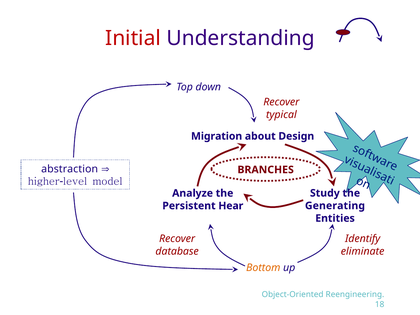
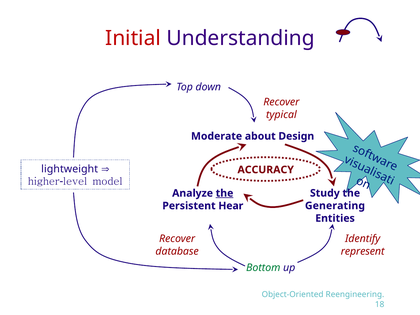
Migration: Migration -> Moderate
abstraction: abstraction -> lightweight
BRANCHES: BRANCHES -> ACCURACY
the at (225, 193) underline: none -> present
eliminate: eliminate -> represent
Bottom colour: orange -> green
